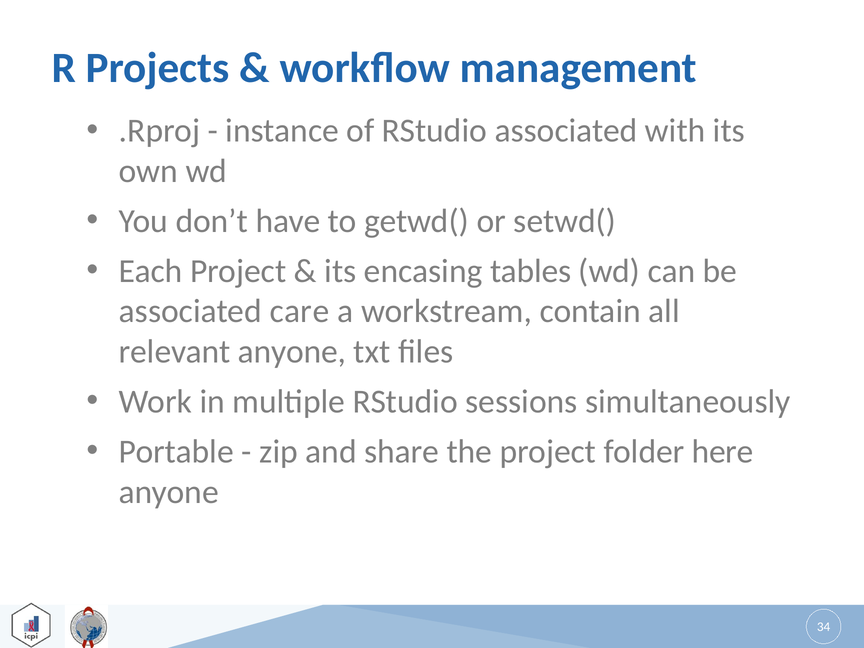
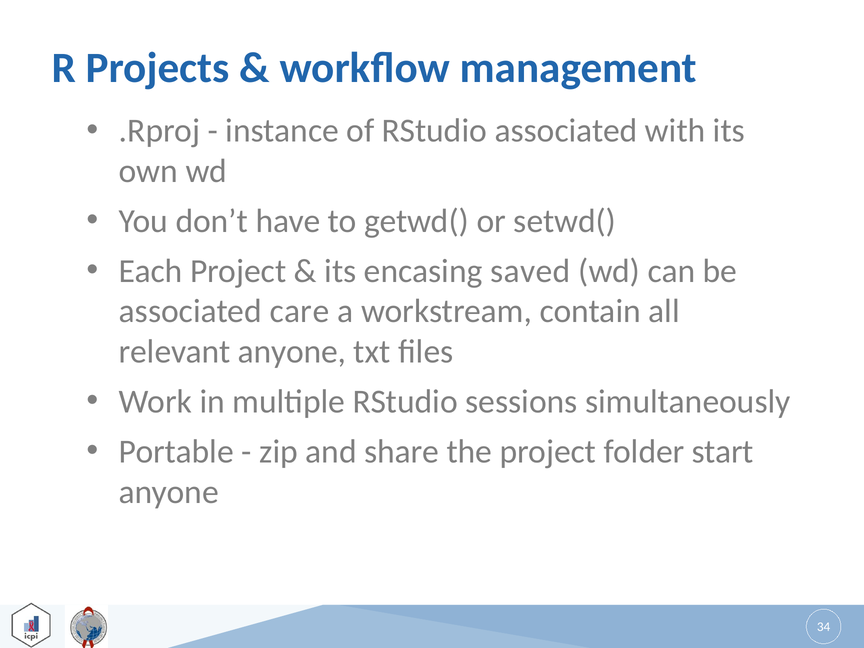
tables: tables -> saved
here: here -> start
